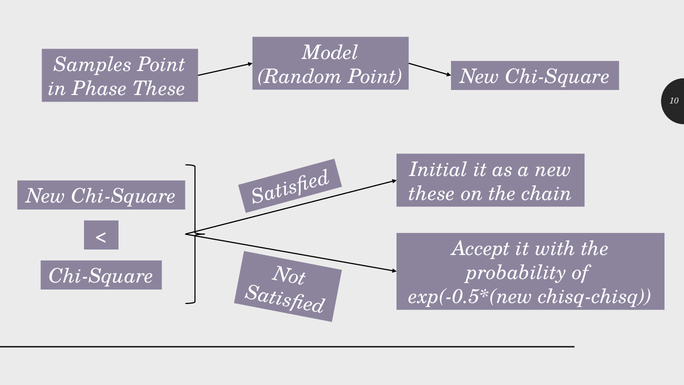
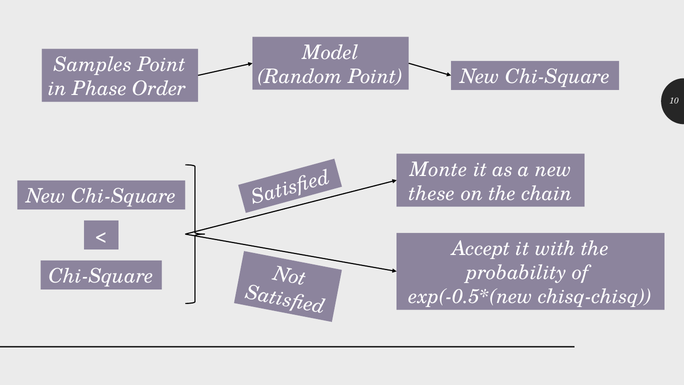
Phase These: These -> Order
Initial: Initial -> Monte
